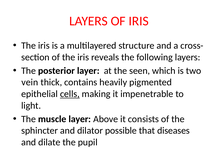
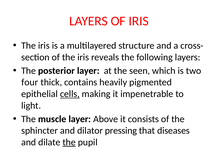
vein: vein -> four
possible: possible -> pressing
the at (69, 143) underline: none -> present
